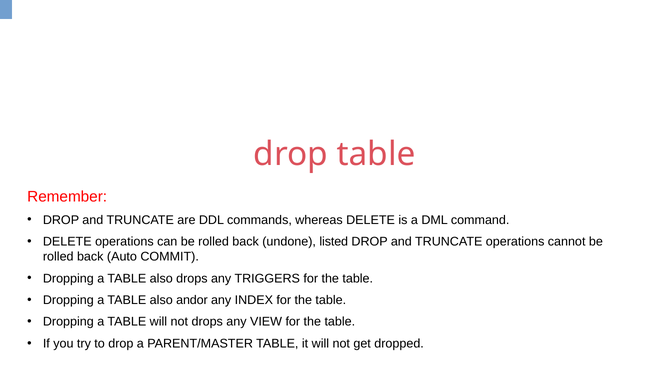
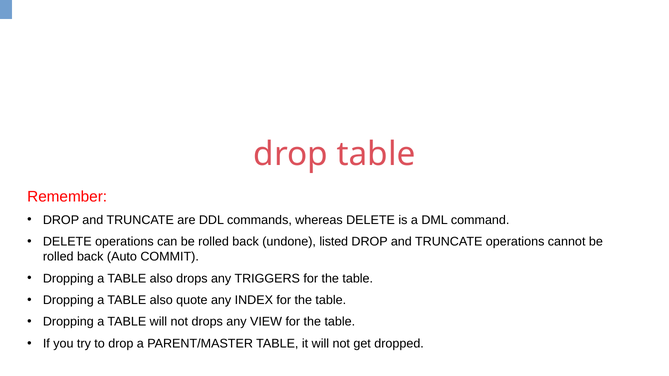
andor: andor -> quote
